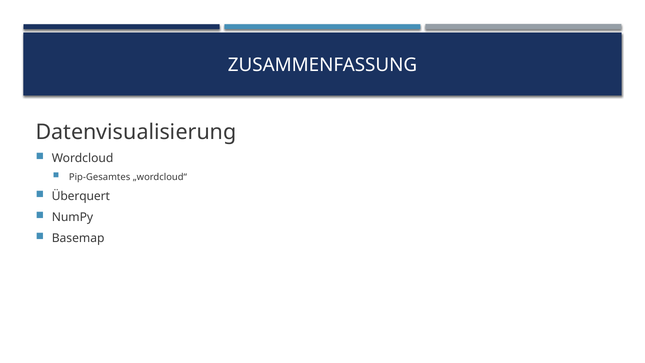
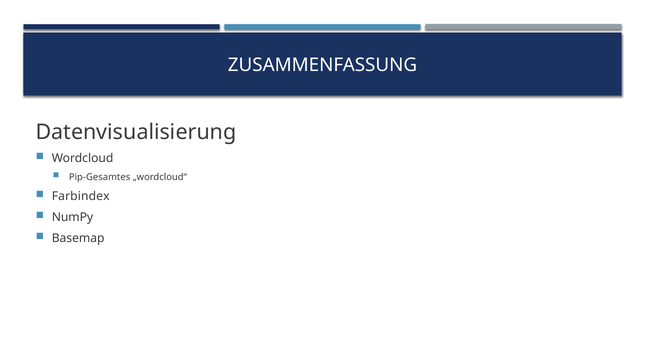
Überquert: Überquert -> Farbindex
